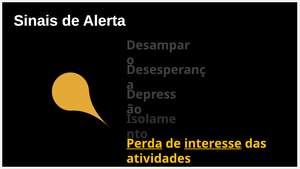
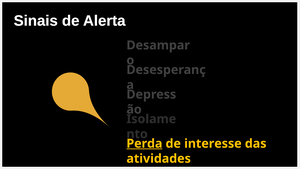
interesse underline: present -> none
